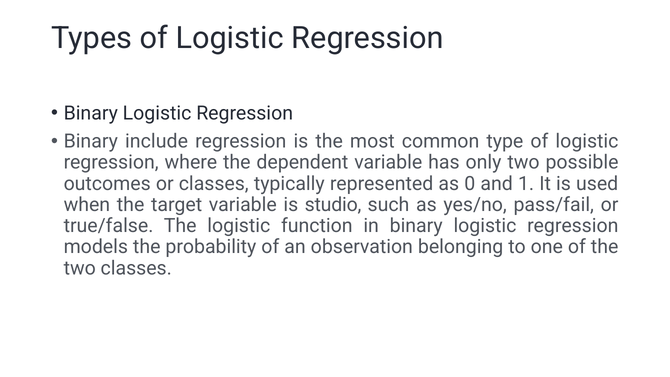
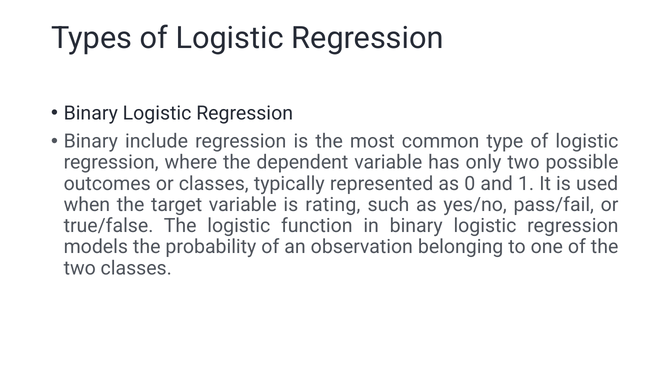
studio: studio -> rating
